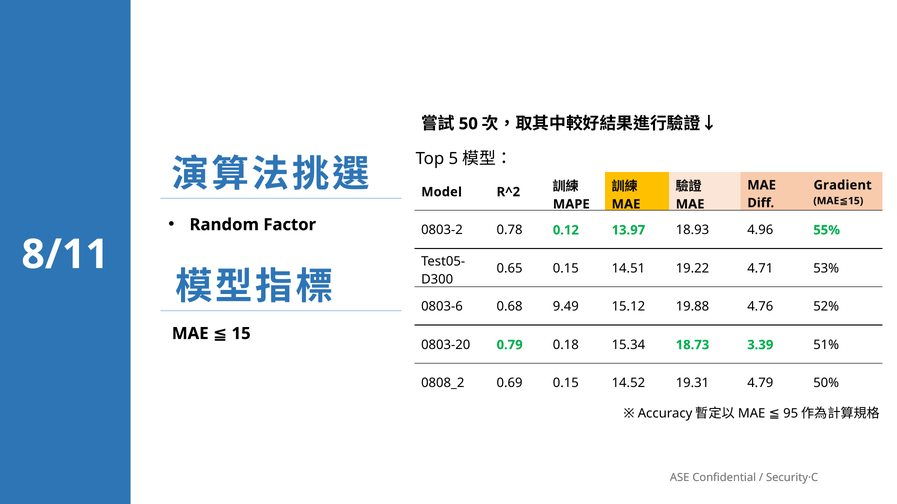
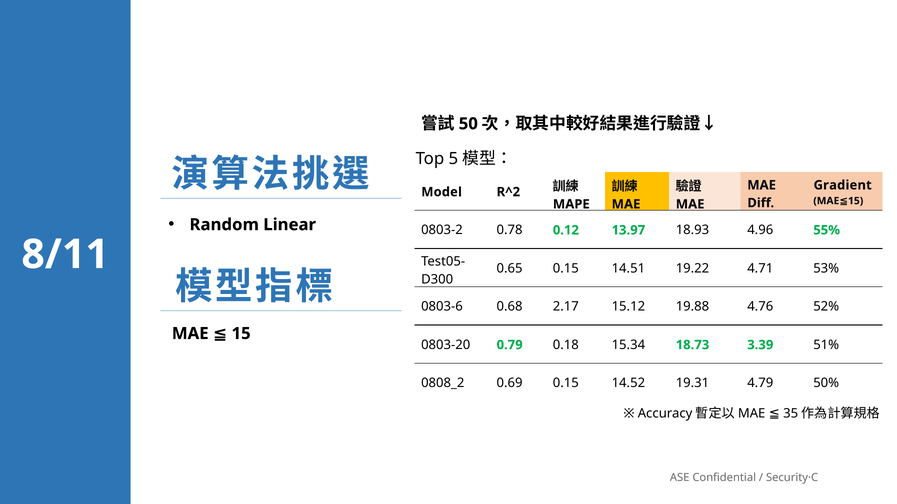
Factor: Factor -> Linear
9.49: 9.49 -> 2.17
95: 95 -> 35
